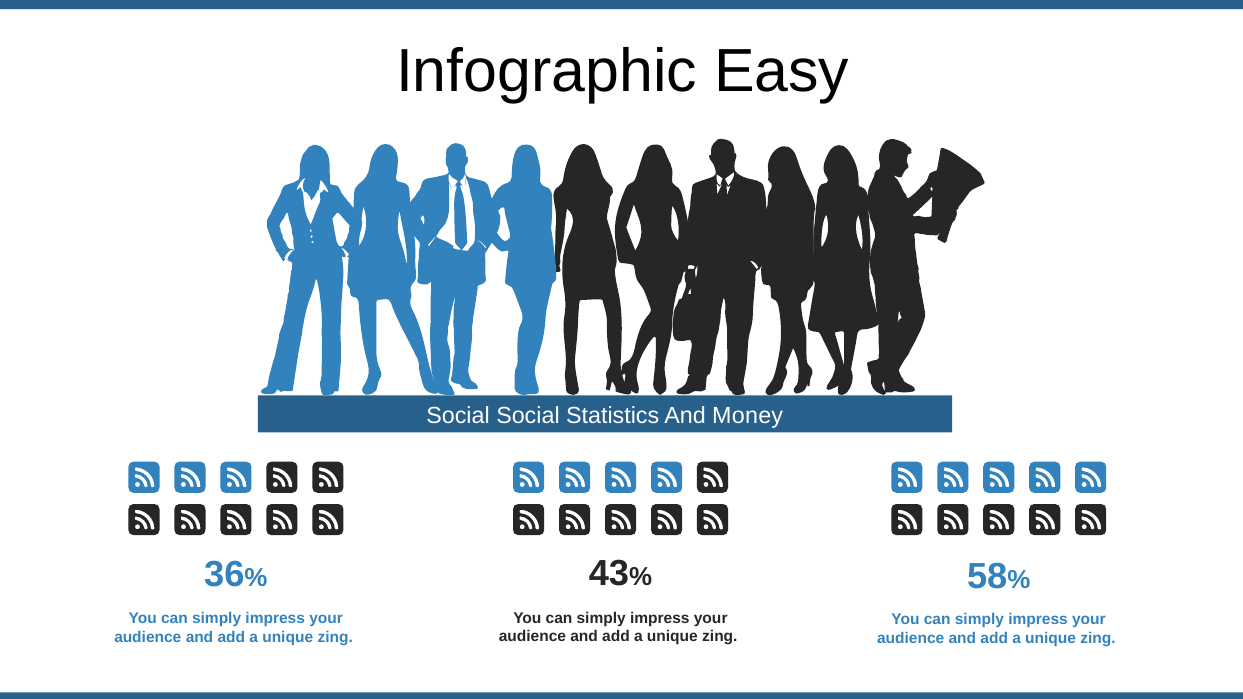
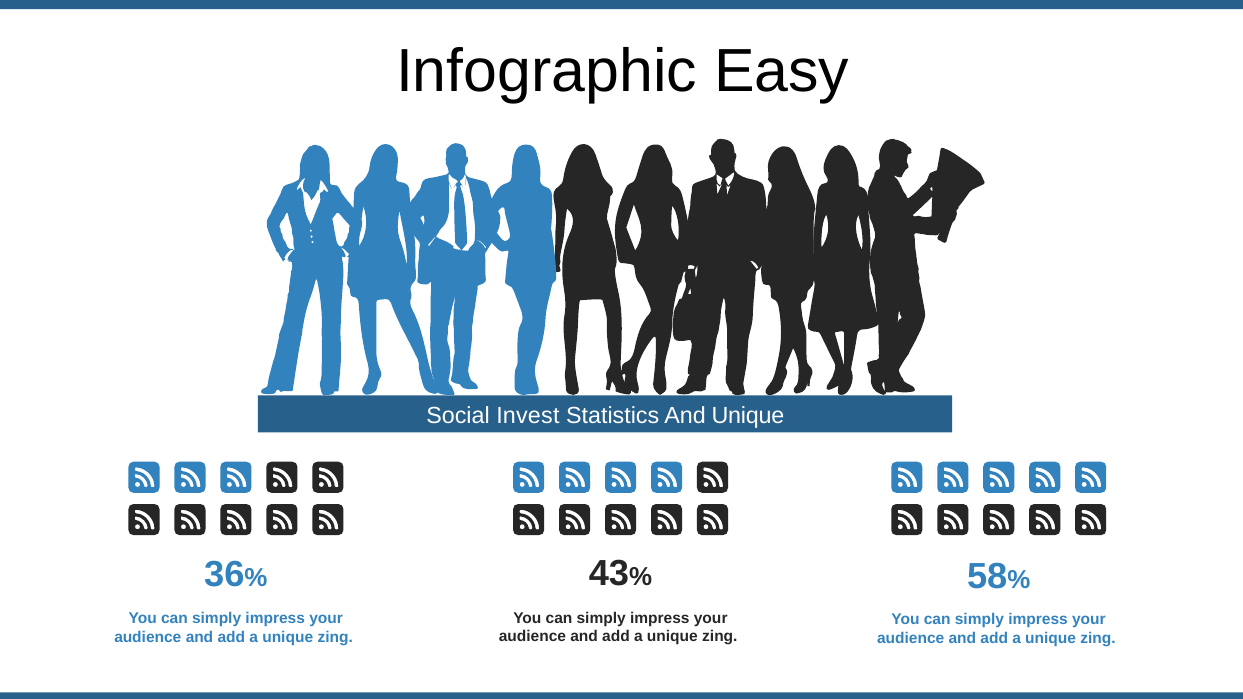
Social Social: Social -> Invest
And Money: Money -> Unique
